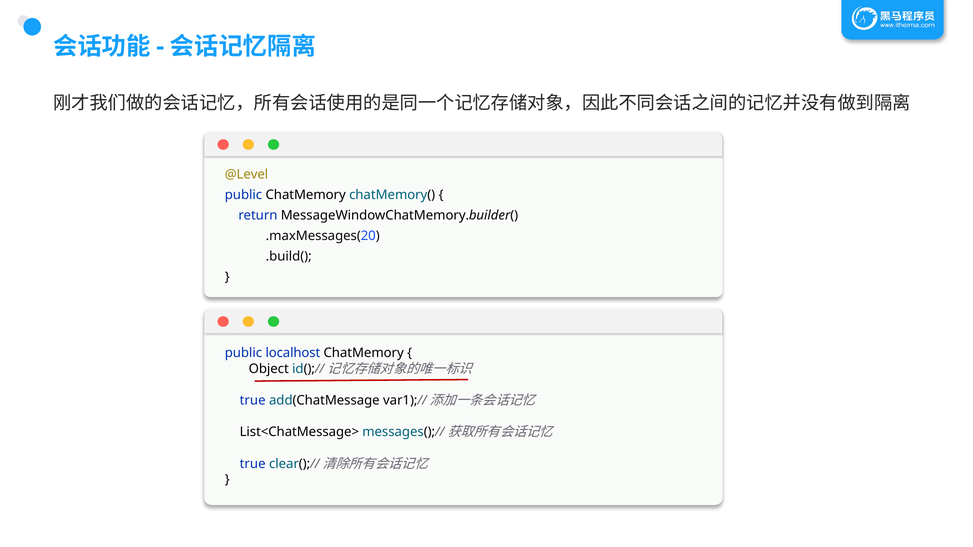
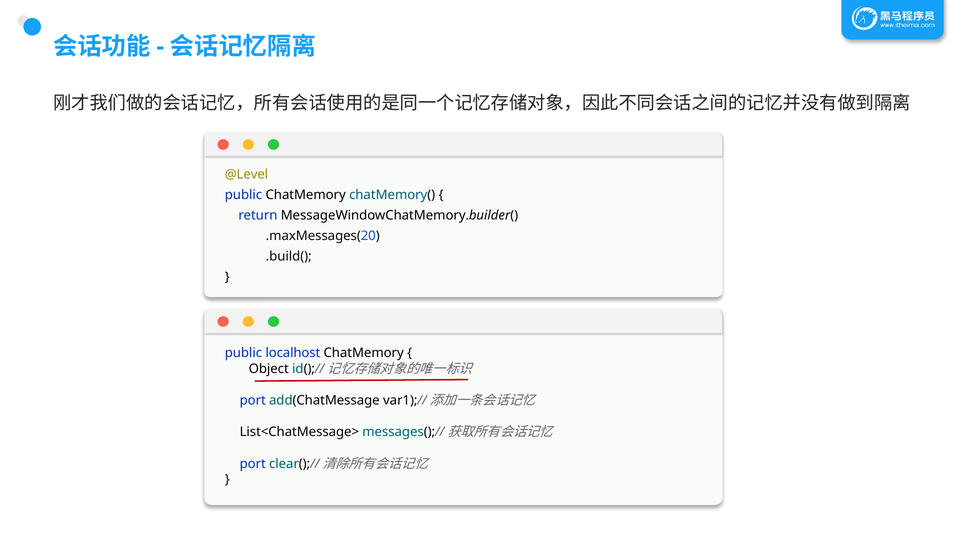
true at (253, 401): true -> port
true at (253, 464): true -> port
